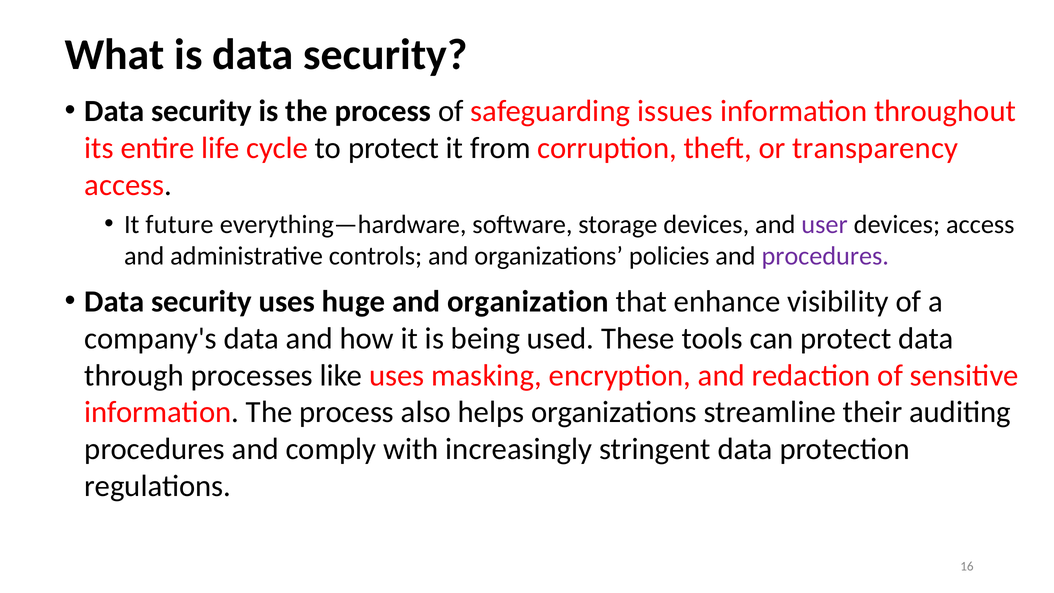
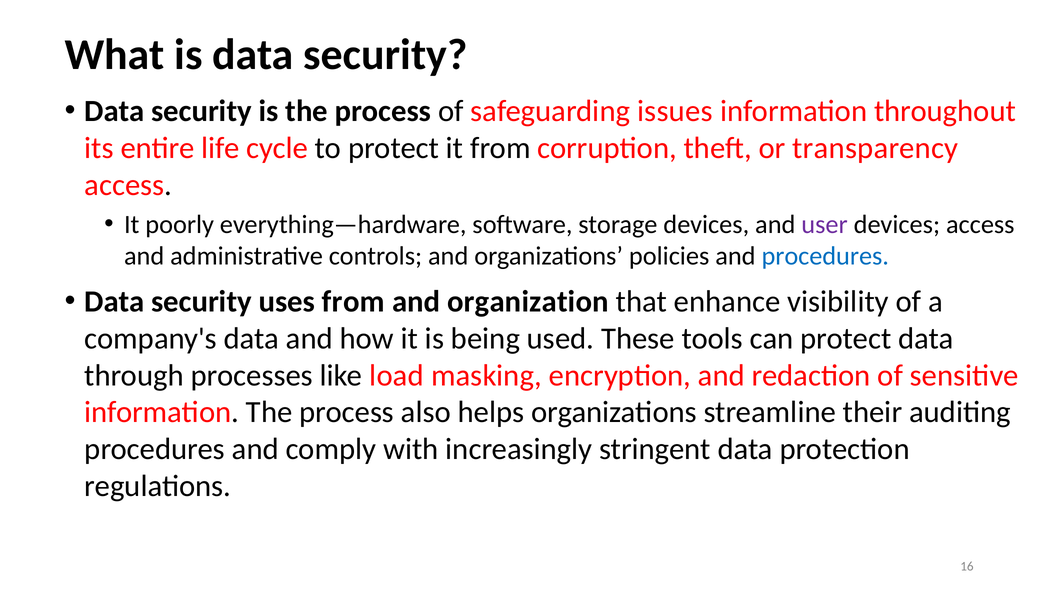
future: future -> poorly
procedures at (825, 256) colour: purple -> blue
uses huge: huge -> from
like uses: uses -> load
